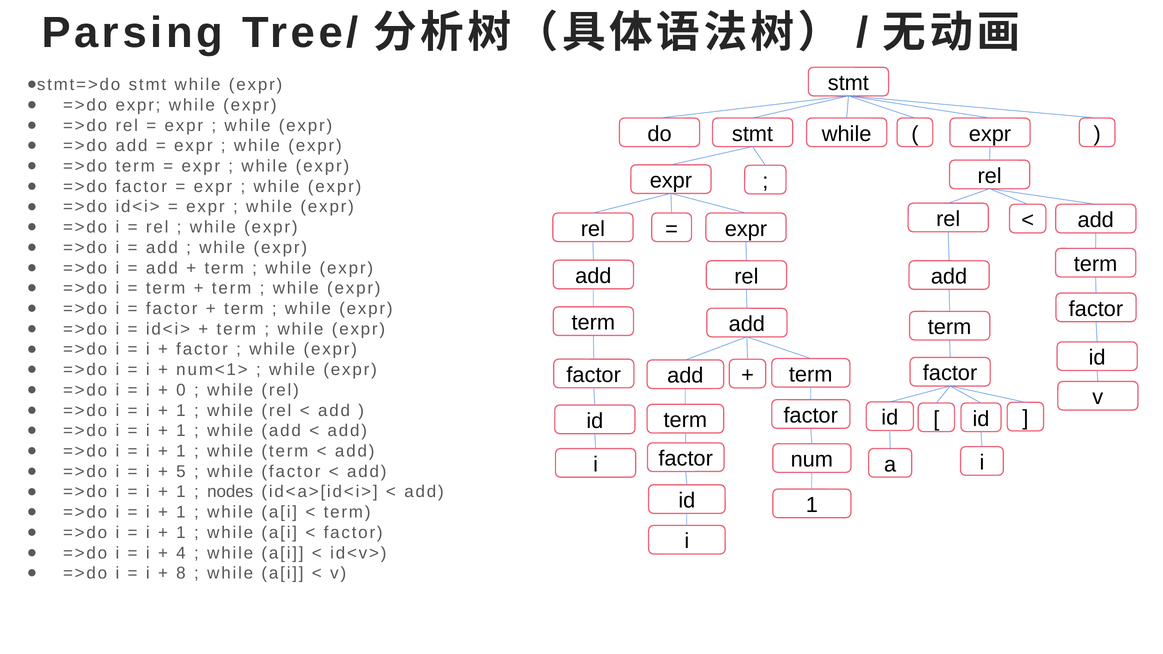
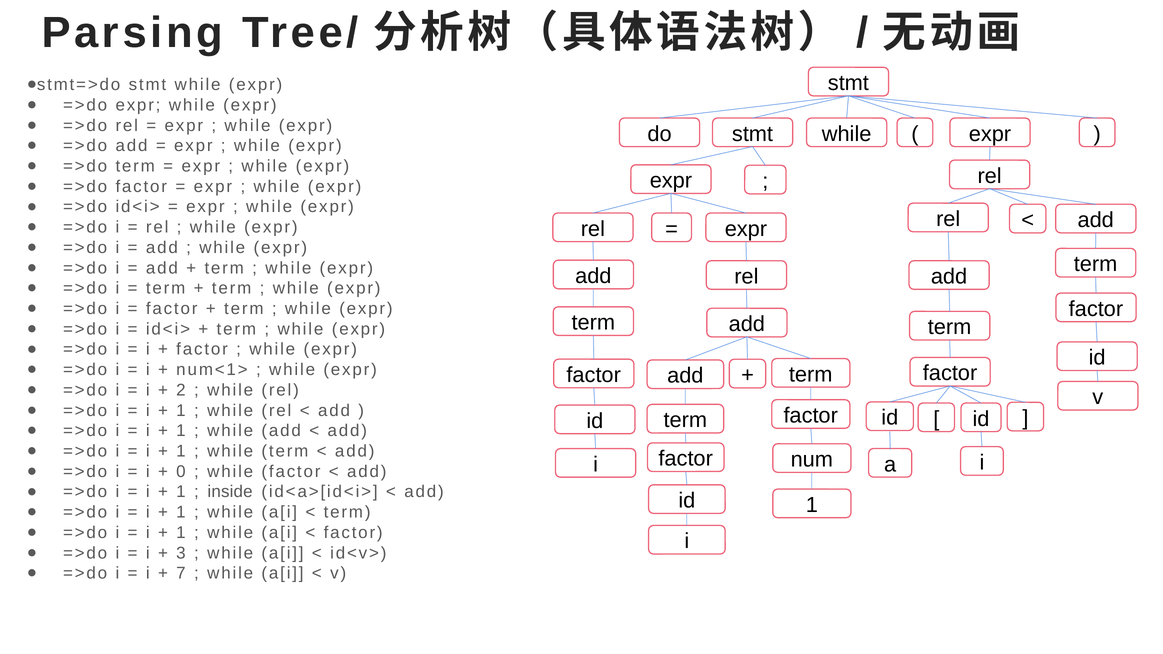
0: 0 -> 2
5: 5 -> 0
nodes: nodes -> inside
4: 4 -> 3
8: 8 -> 7
